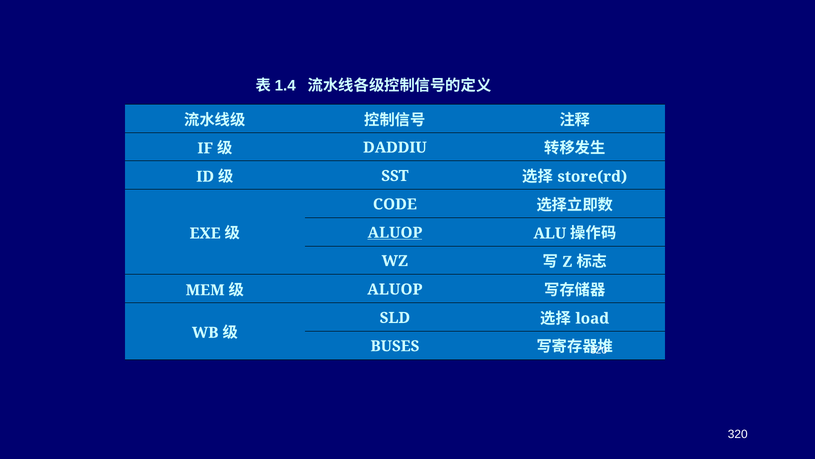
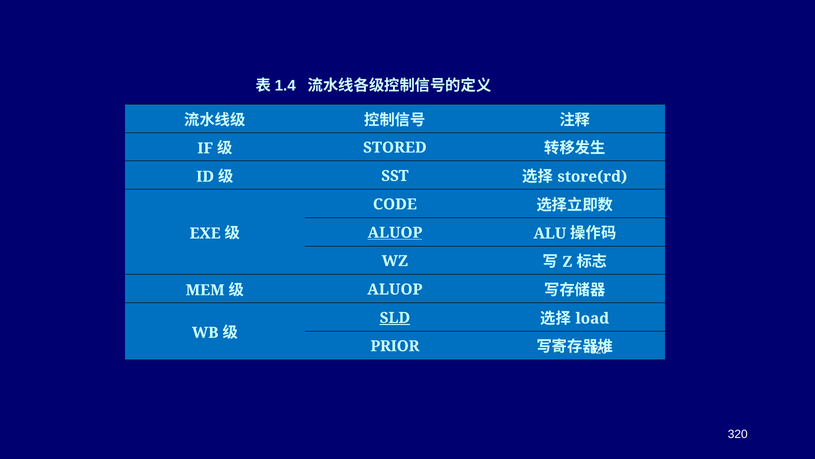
DADDIU: DADDIU -> STORED
SLD underline: none -> present
BUSES: BUSES -> PRIOR
